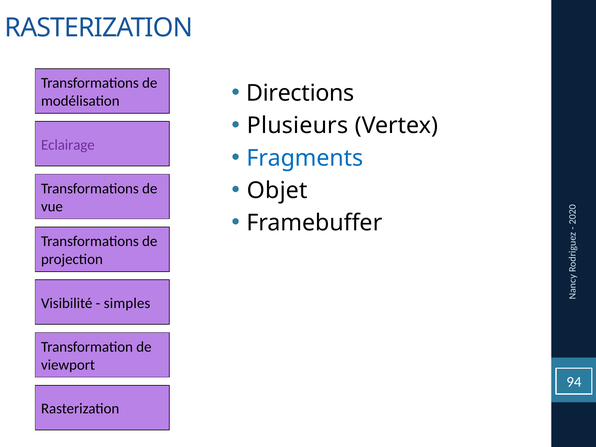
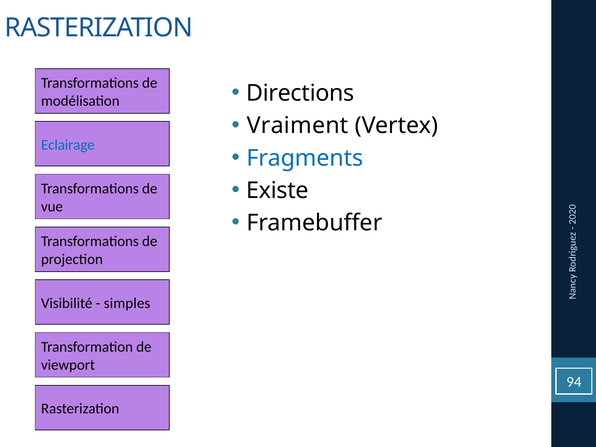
Plusieurs: Plusieurs -> Vraiment
Eclairage colour: purple -> blue
Objet: Objet -> Existe
